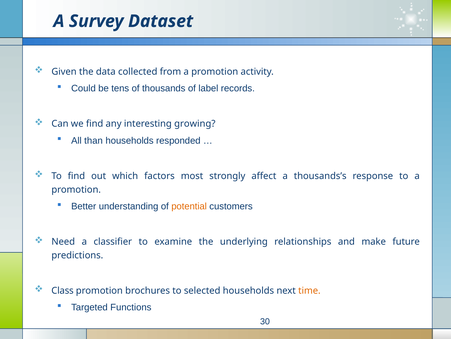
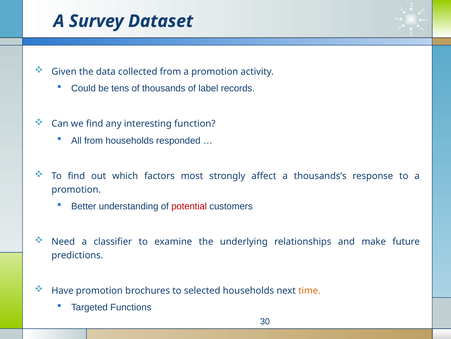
growing: growing -> function
All than: than -> from
potential colour: orange -> red
Class: Class -> Have
